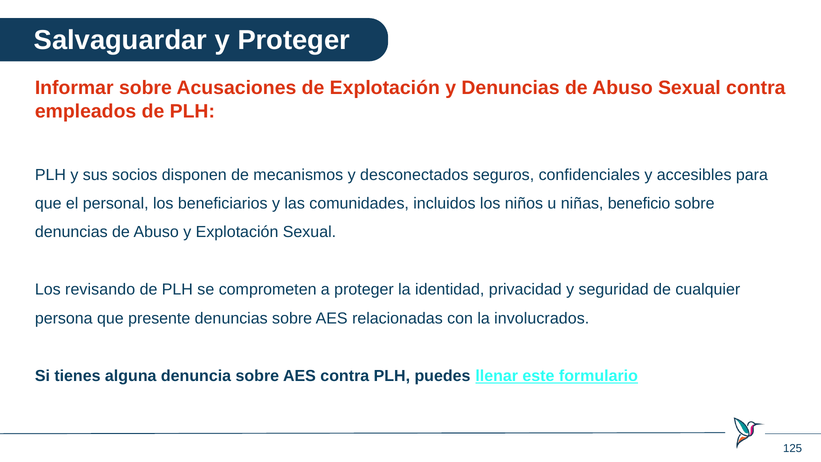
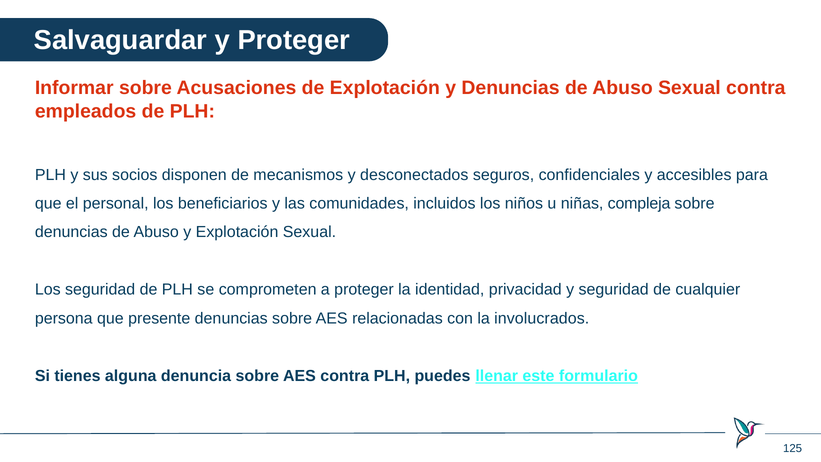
beneficio: beneficio -> compleja
Los revisando: revisando -> seguridad
